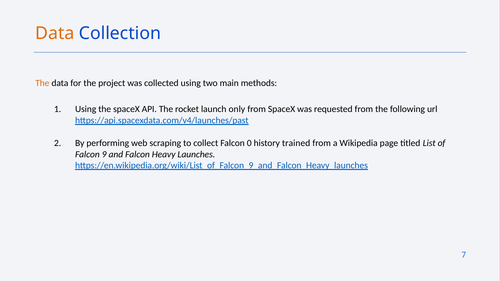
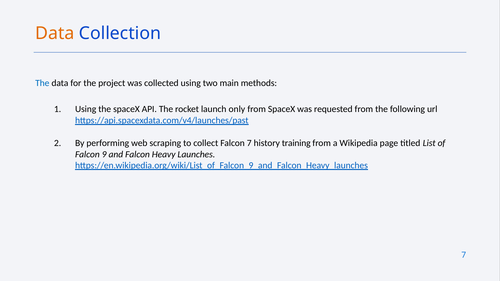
The at (42, 83) colour: orange -> blue
Falcon 0: 0 -> 7
trained: trained -> training
